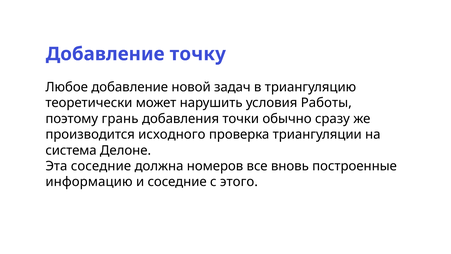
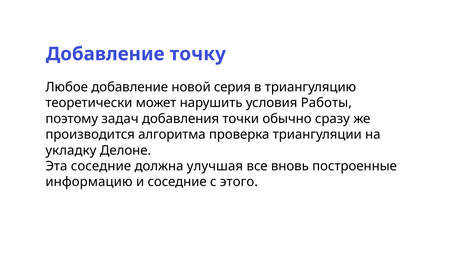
задач: задач -> серия
грань: грань -> задач
исходного: исходного -> алгоритма
система: система -> укладку
номеров: номеров -> улучшая
